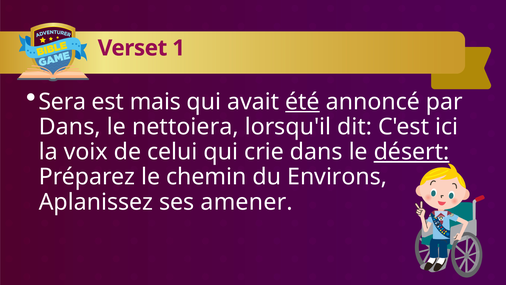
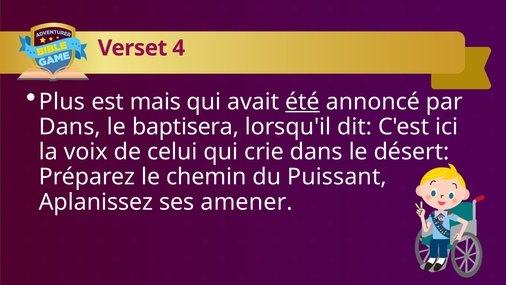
1: 1 -> 4
Sera: Sera -> Plus
nettoiera: nettoiera -> baptisera
désert underline: present -> none
Environs: Environs -> Puissant
